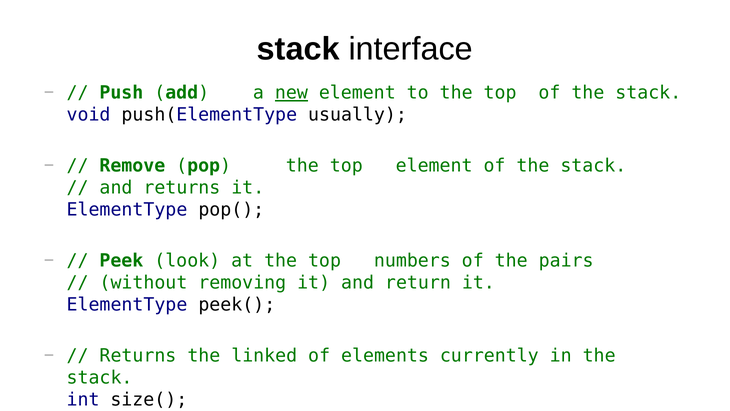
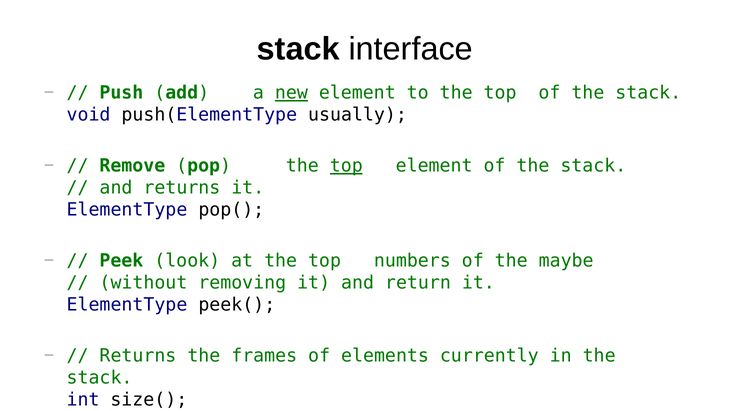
top at (346, 166) underline: none -> present
pairs: pairs -> maybe
linked: linked -> frames
